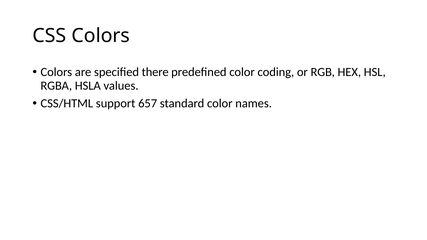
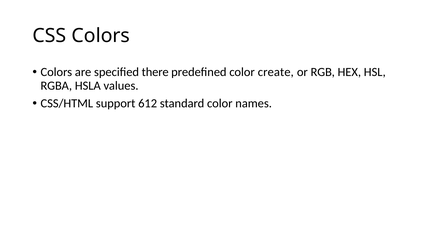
coding: coding -> create
657: 657 -> 612
